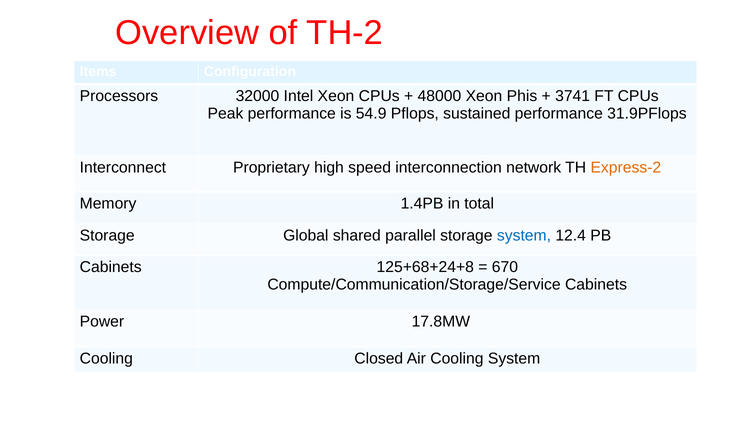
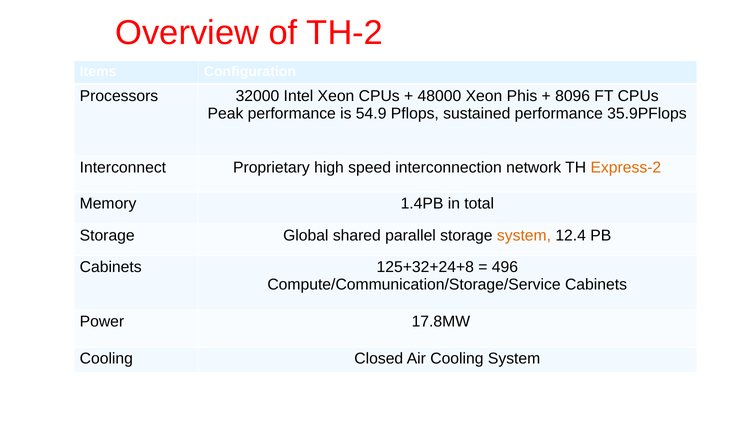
3741: 3741 -> 8096
31.9PFlops: 31.9PFlops -> 35.9PFlops
system at (524, 236) colour: blue -> orange
125+68+24+8: 125+68+24+8 -> 125+32+24+8
670: 670 -> 496
